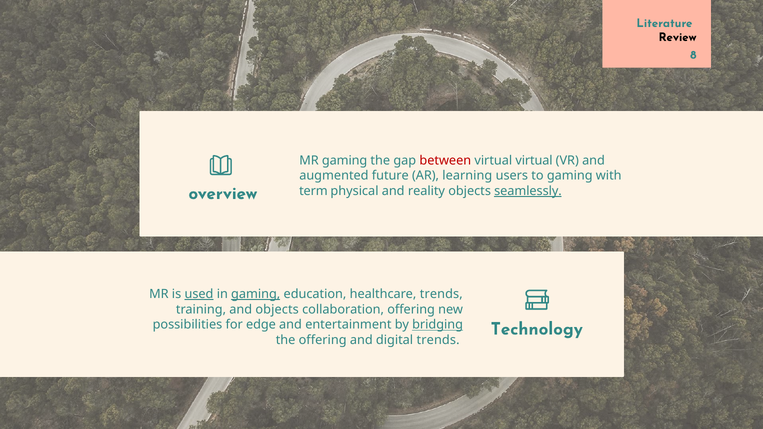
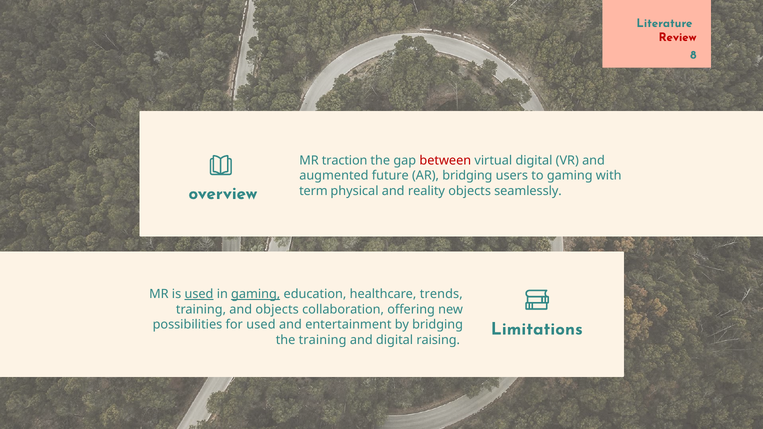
Review colour: black -> red
MR gaming: gaming -> traction
virtual virtual: virtual -> digital
AR learning: learning -> bridging
seamlessly underline: present -> none
for edge: edge -> used
bridging at (438, 325) underline: present -> none
Technology: Technology -> Limitations
the offering: offering -> training
digital trends: trends -> raising
